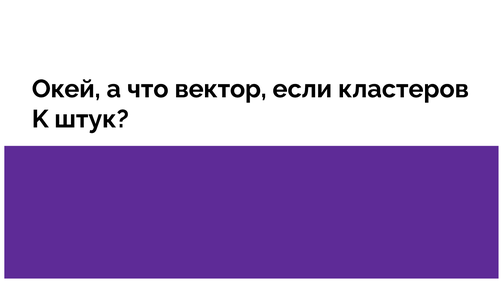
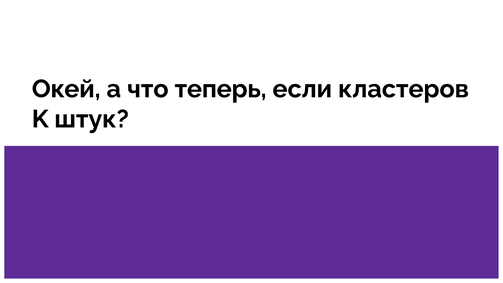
вектор: вектор -> теперь
